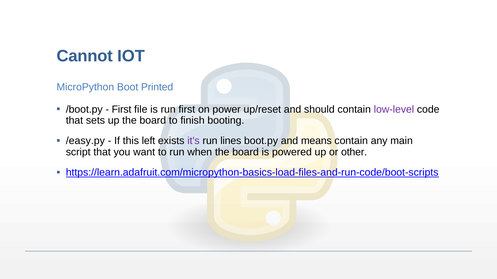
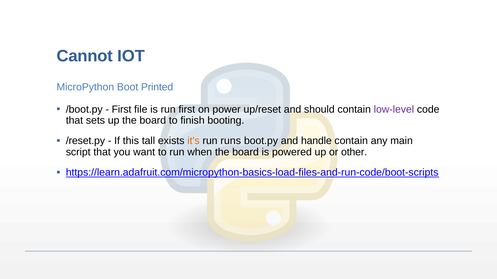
/easy.py: /easy.py -> /reset.py
left: left -> tall
it's colour: purple -> orange
lines: lines -> runs
means: means -> handle
